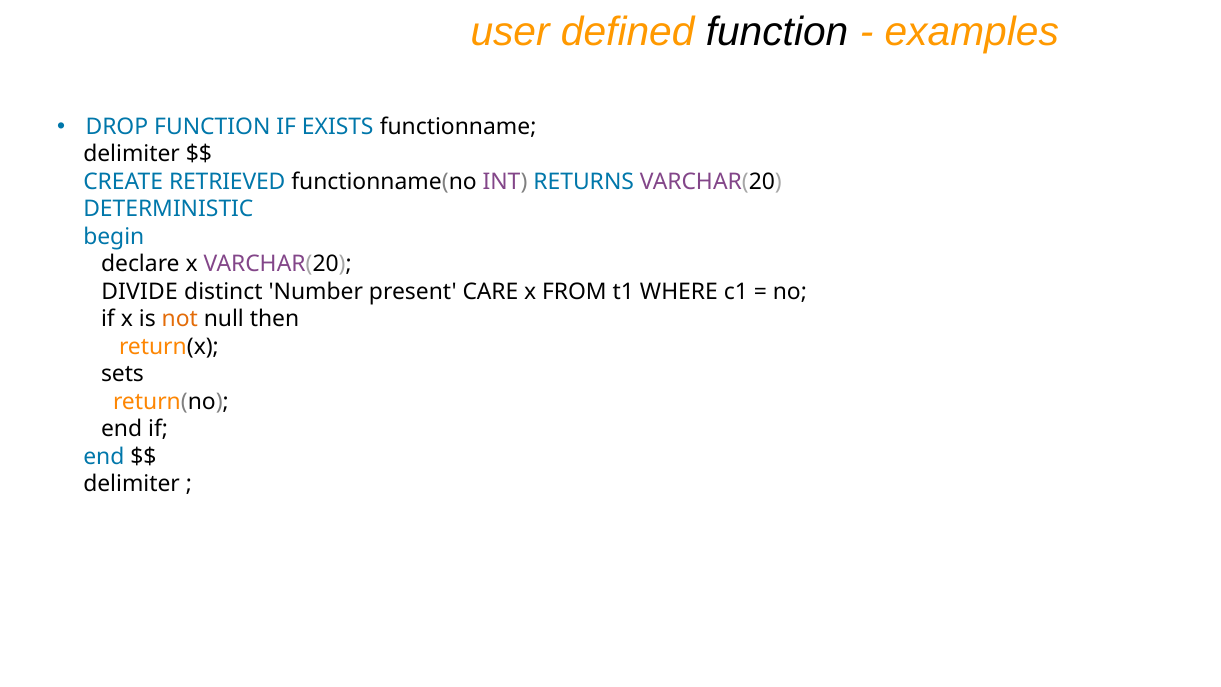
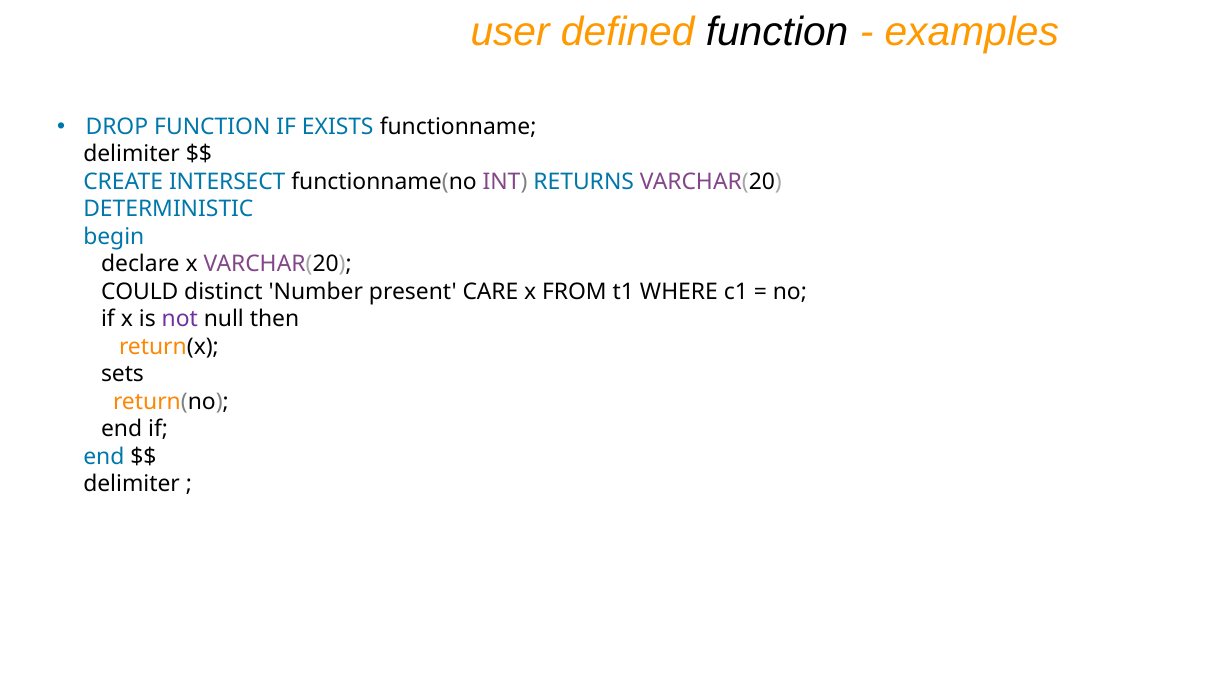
RETRIEVED: RETRIEVED -> INTERSECT
DIVIDE: DIVIDE -> COULD
not colour: orange -> purple
